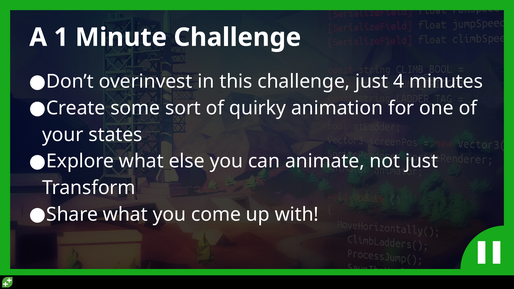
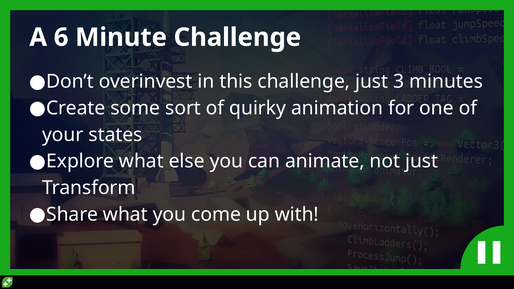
1: 1 -> 6
4: 4 -> 3
